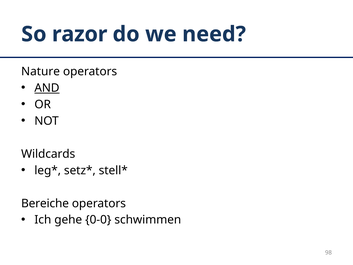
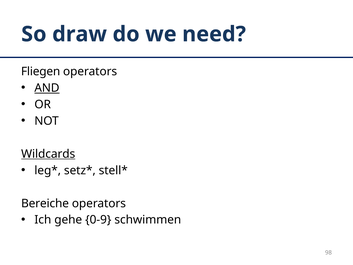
razor: razor -> draw
Nature: Nature -> Fliegen
Wildcards underline: none -> present
0-0: 0-0 -> 0-9
